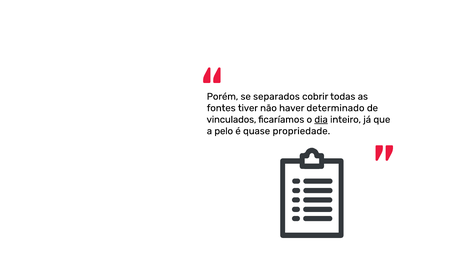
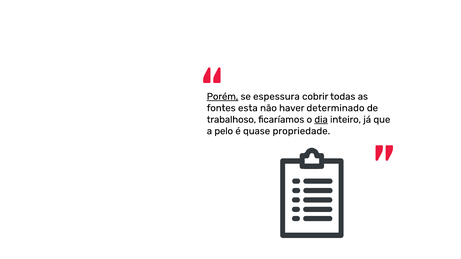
Porém underline: none -> present
separados: separados -> espessura
tiver: tiver -> esta
vinculados: vinculados -> trabalhoso
